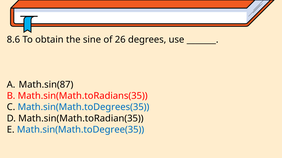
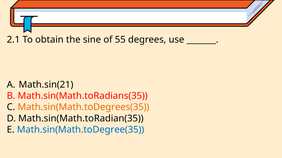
8.6: 8.6 -> 2.1
26: 26 -> 55
Math.sin(87: Math.sin(87 -> Math.sin(21
Math.sin(Math.toDegrees(35 colour: blue -> orange
